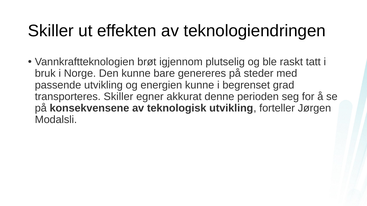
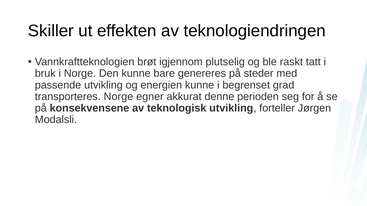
transporteres Skiller: Skiller -> Norge
